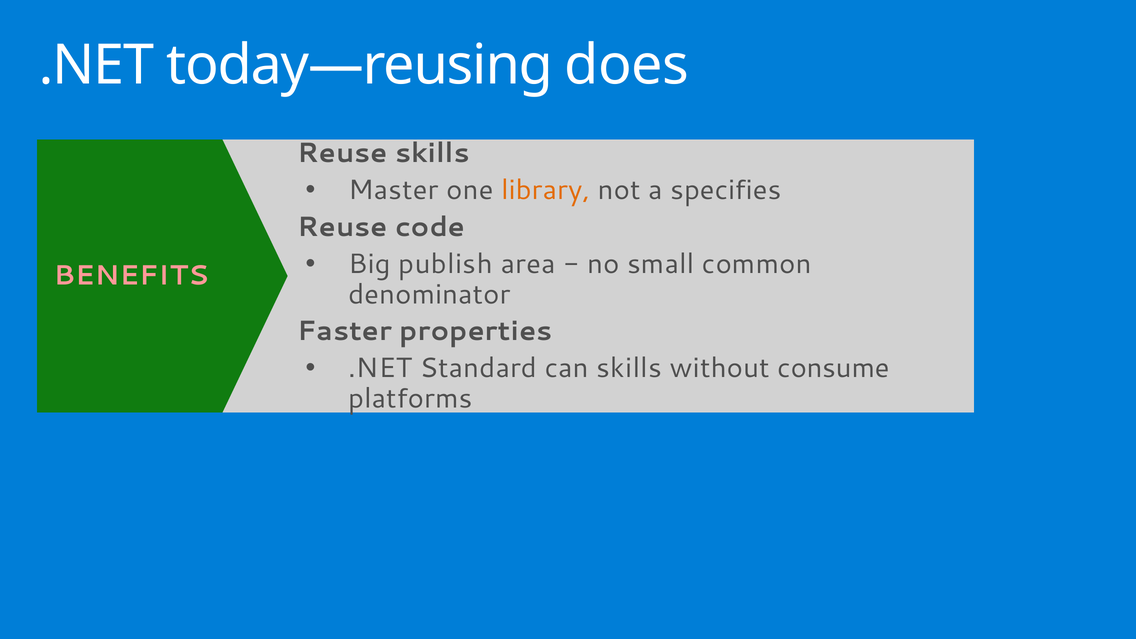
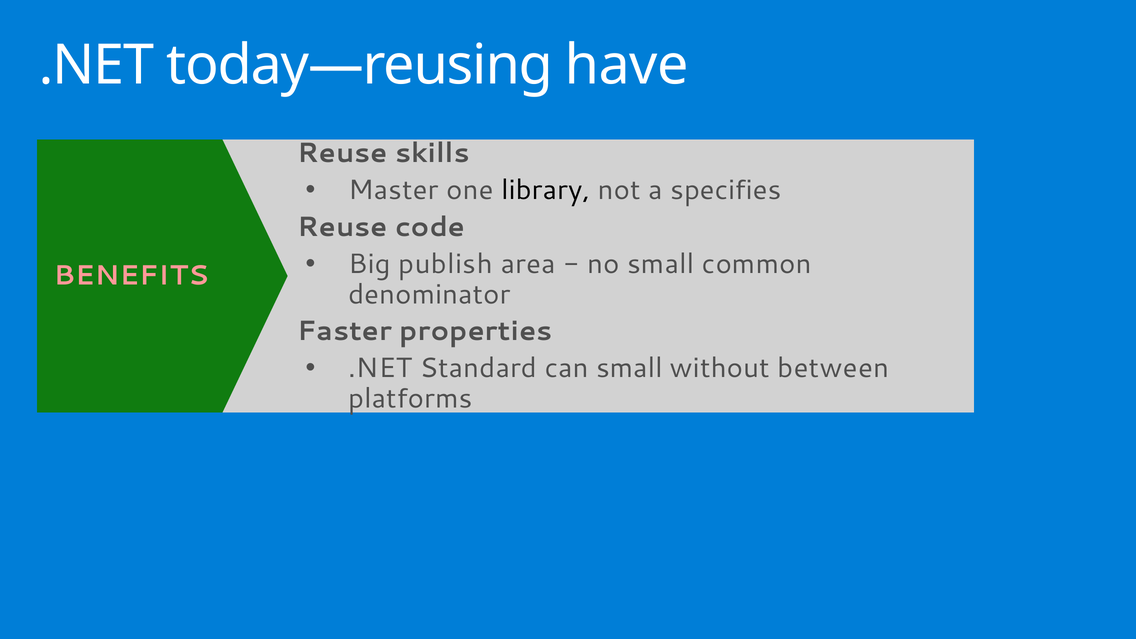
does: does -> have
library colour: orange -> black
skills at (629, 368): skills -> small
consume: consume -> between
